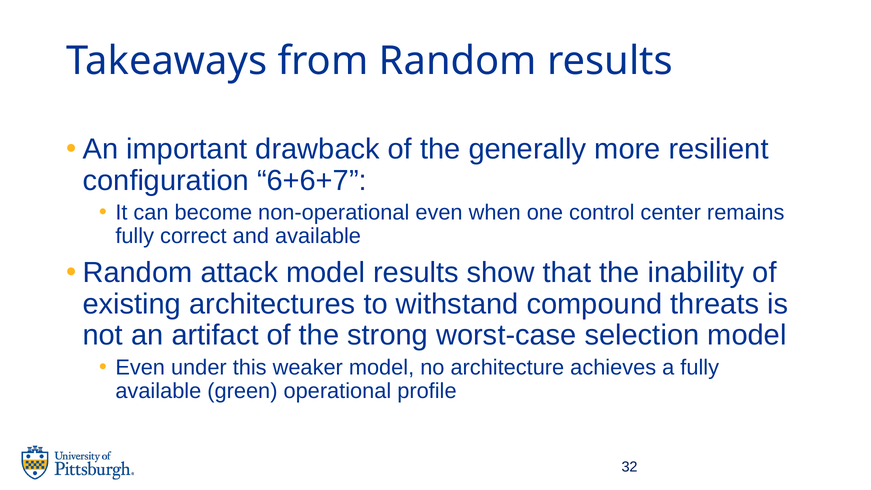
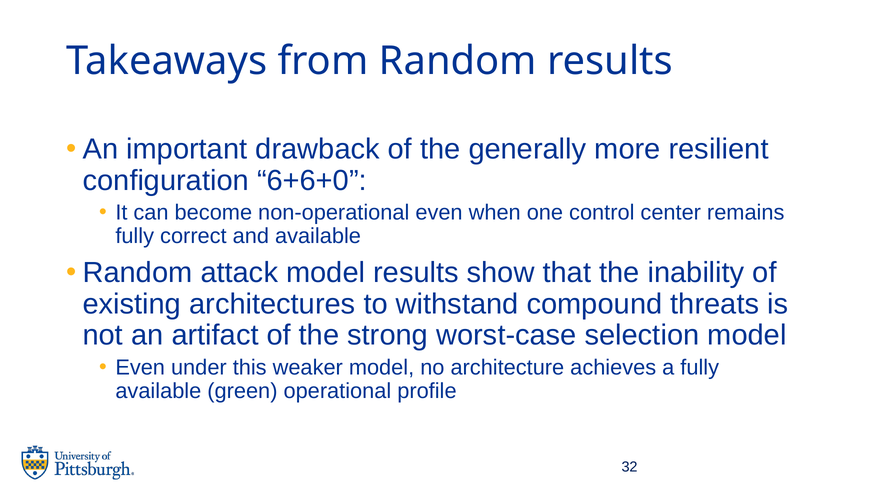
6+6+7: 6+6+7 -> 6+6+0
